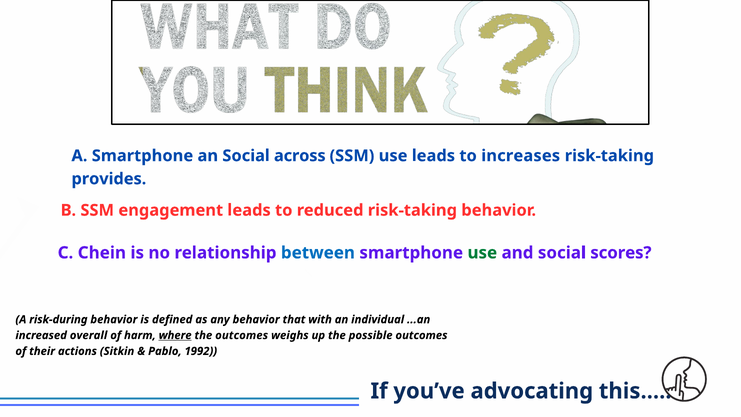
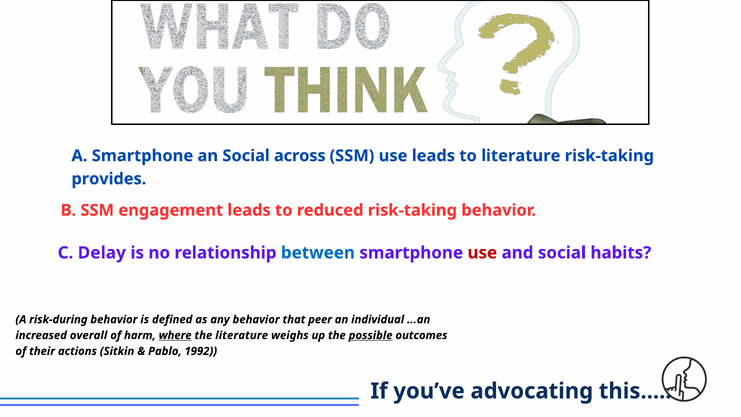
to increases: increases -> literature
Chein: Chein -> Delay
use at (482, 253) colour: green -> red
scores: scores -> habits
with: with -> peer
the outcomes: outcomes -> literature
possible underline: none -> present
